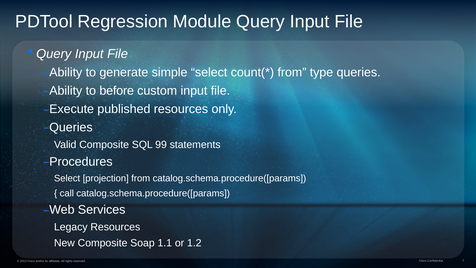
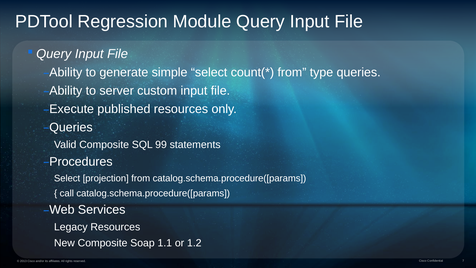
before: before -> server
